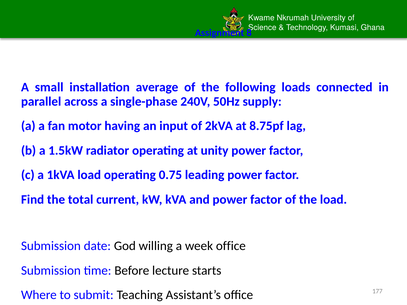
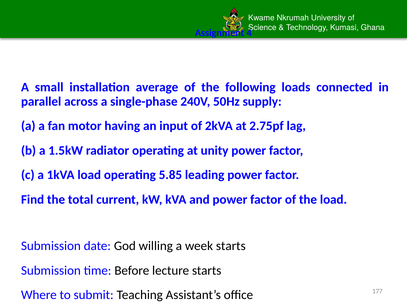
8: 8 -> 4
8.75pf: 8.75pf -> 2.75pf
0.75: 0.75 -> 5.85
week office: office -> starts
